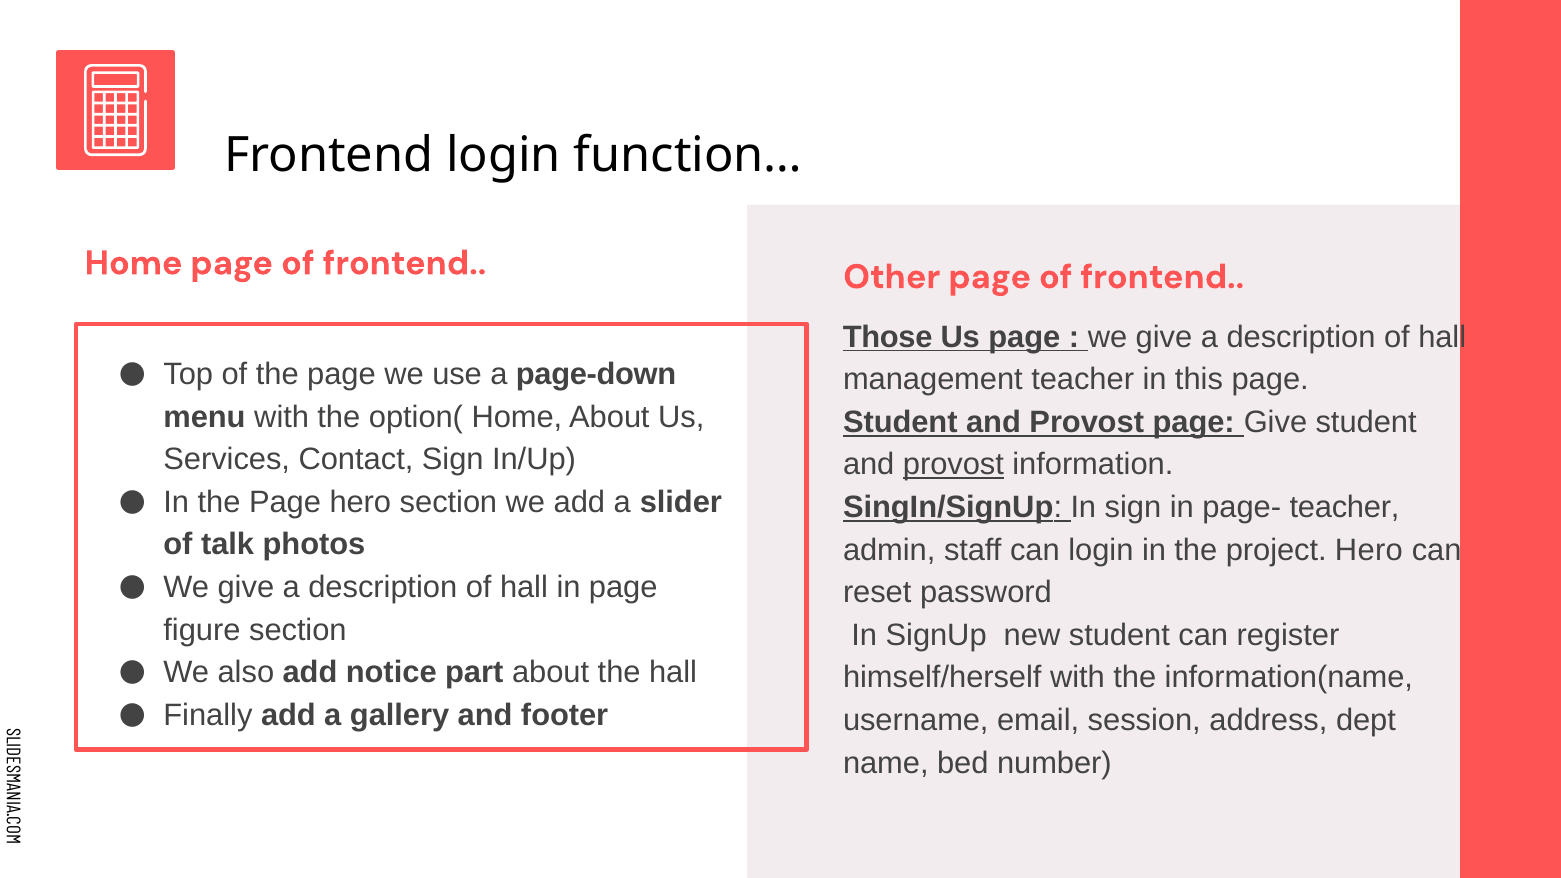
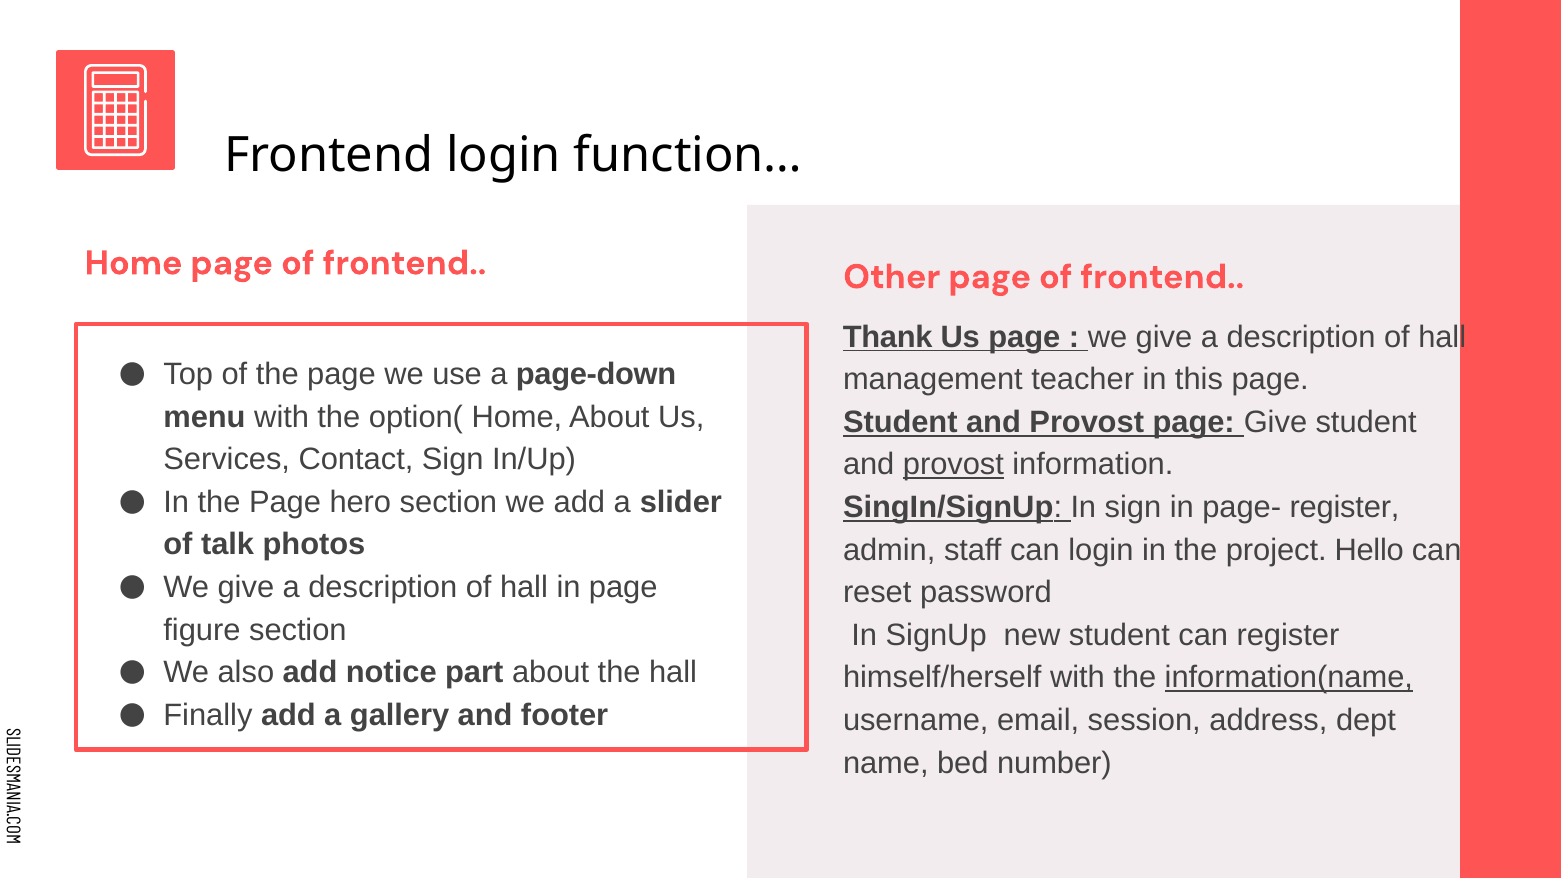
Those: Those -> Thank
page- teacher: teacher -> register
project Hero: Hero -> Hello
information(name underline: none -> present
